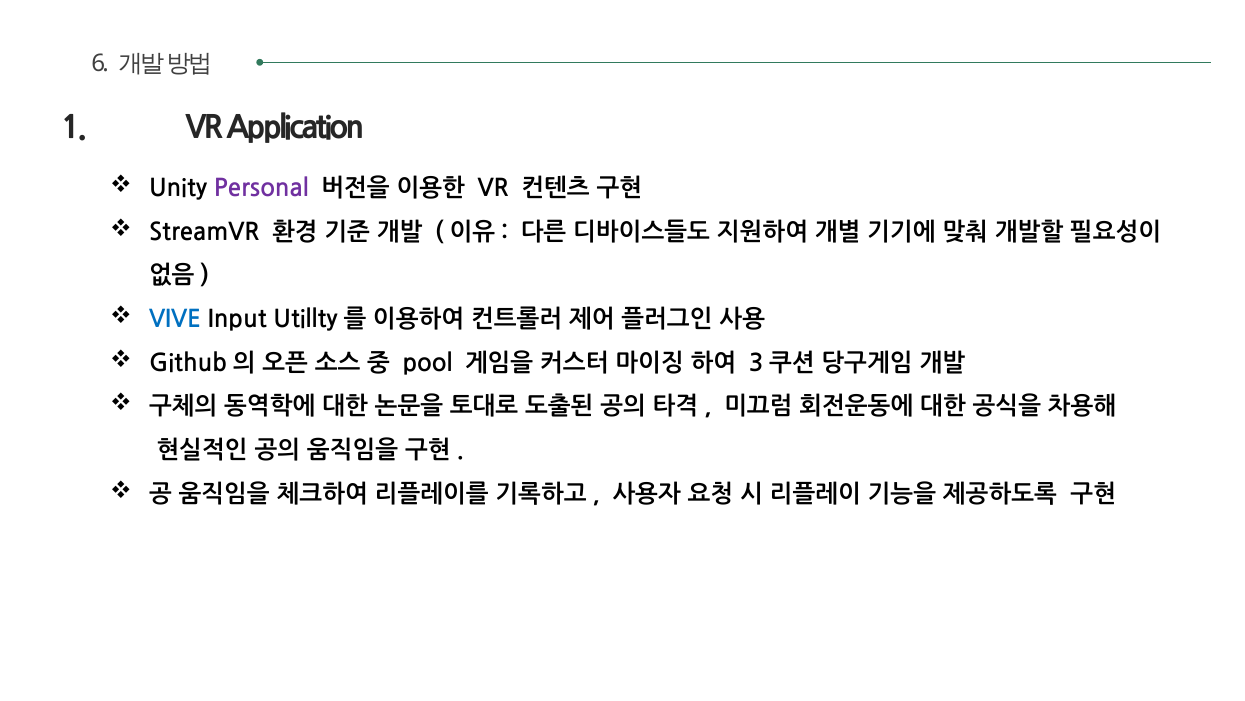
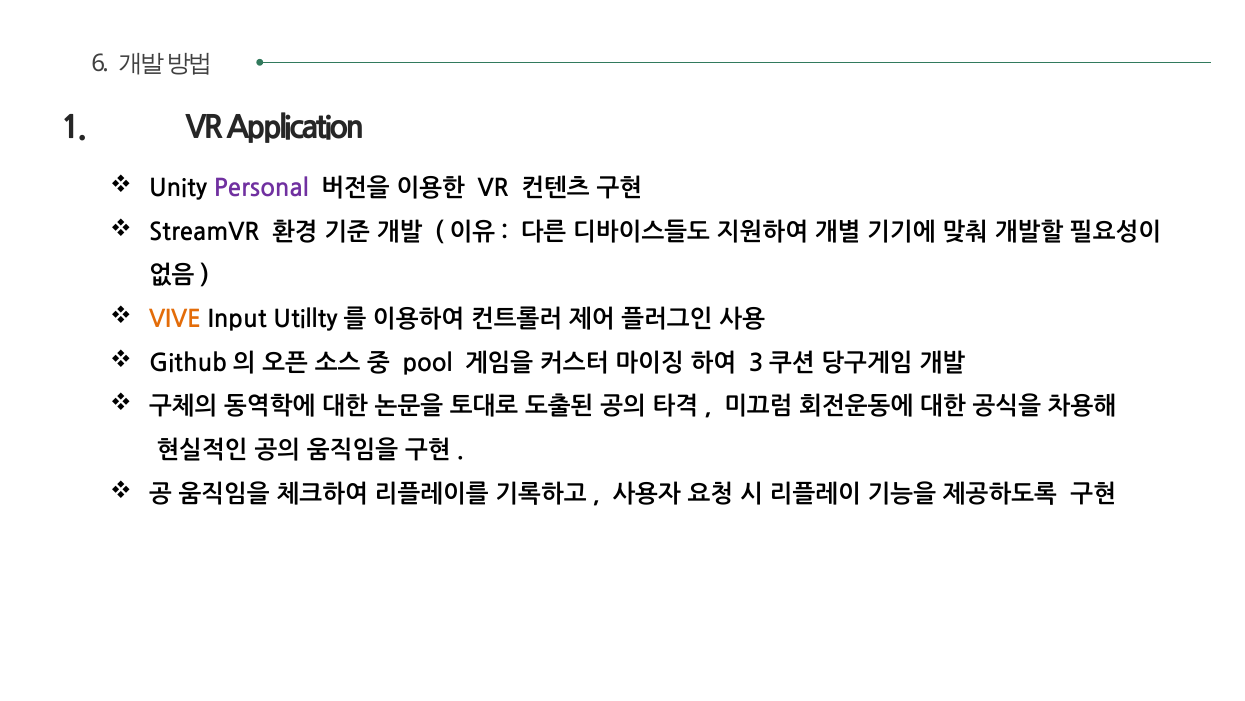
VIVE colour: blue -> orange
